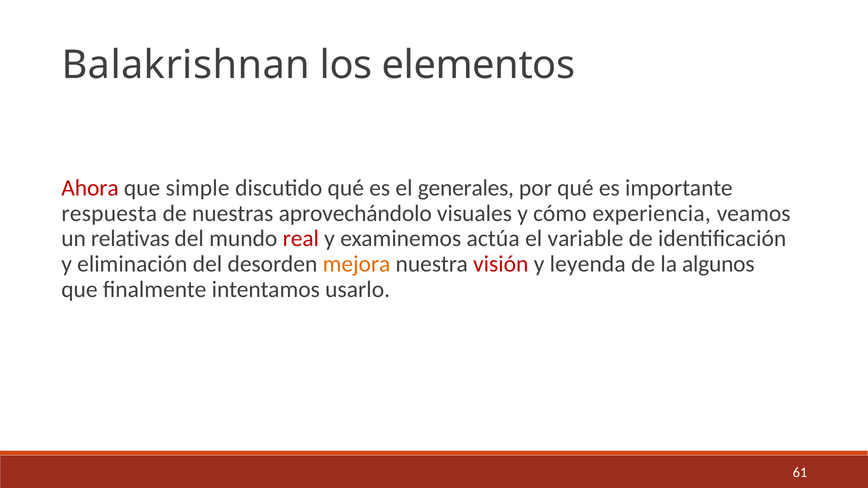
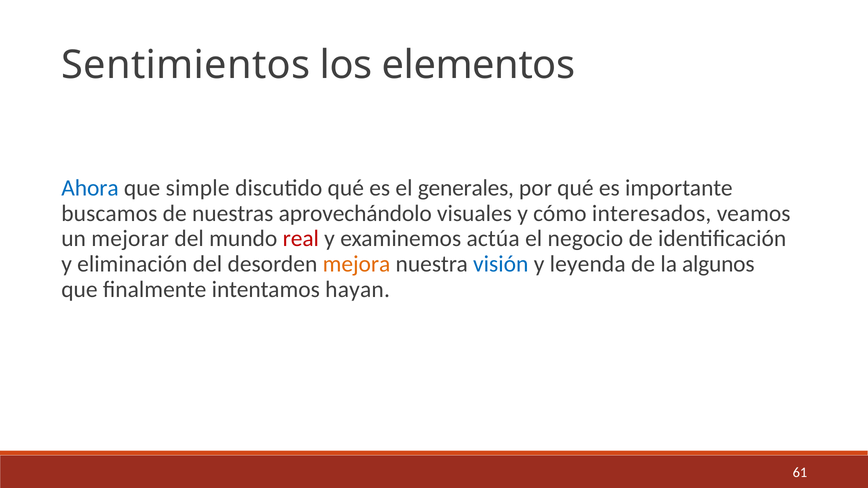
Balakrishnan: Balakrishnan -> Sentimientos
Ahora colour: red -> blue
respuesta: respuesta -> buscamos
experiencia: experiencia -> interesados
relativas: relativas -> mejorar
variable: variable -> negocio
visión colour: red -> blue
usarlo: usarlo -> hayan
